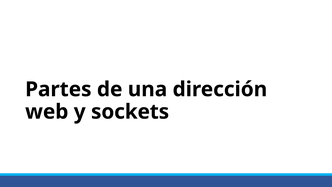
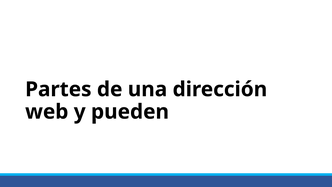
sockets: sockets -> pueden
